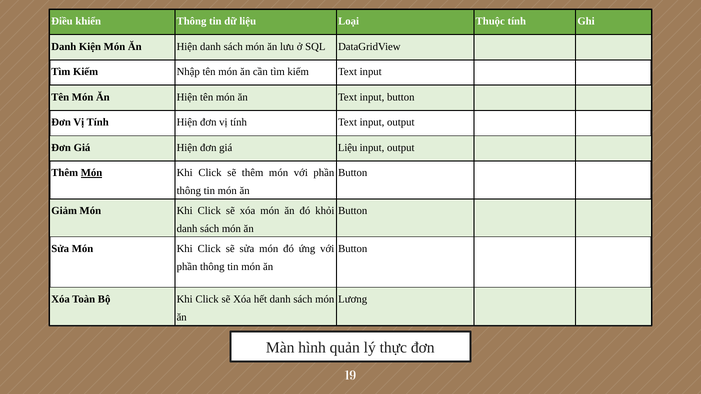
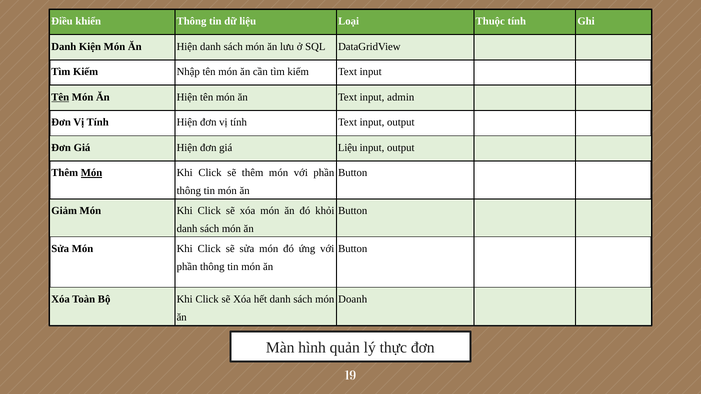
Tên at (60, 97) underline: none -> present
input button: button -> admin
Lương: Lương -> Doanh
